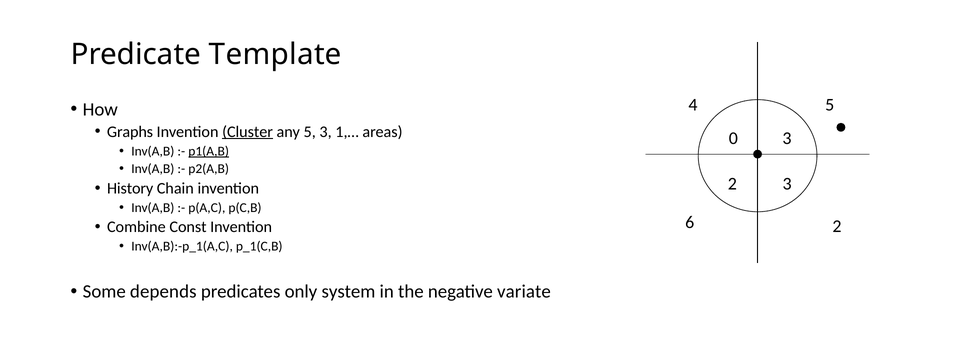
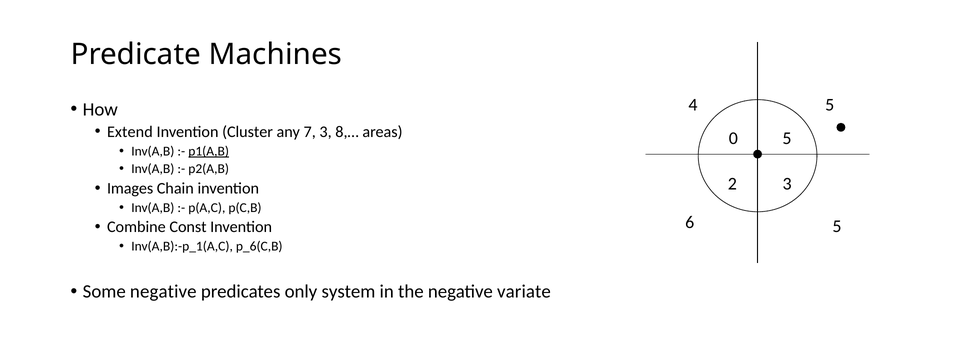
Template: Template -> Machines
Graphs: Graphs -> Extend
Cluster underline: present -> none
any 5: 5 -> 7
1,…: 1,… -> 8,…
0 3: 3 -> 5
History: History -> Images
6 2: 2 -> 5
p_1(C,B: p_1(C,B -> p_6(C,B
Some depends: depends -> negative
